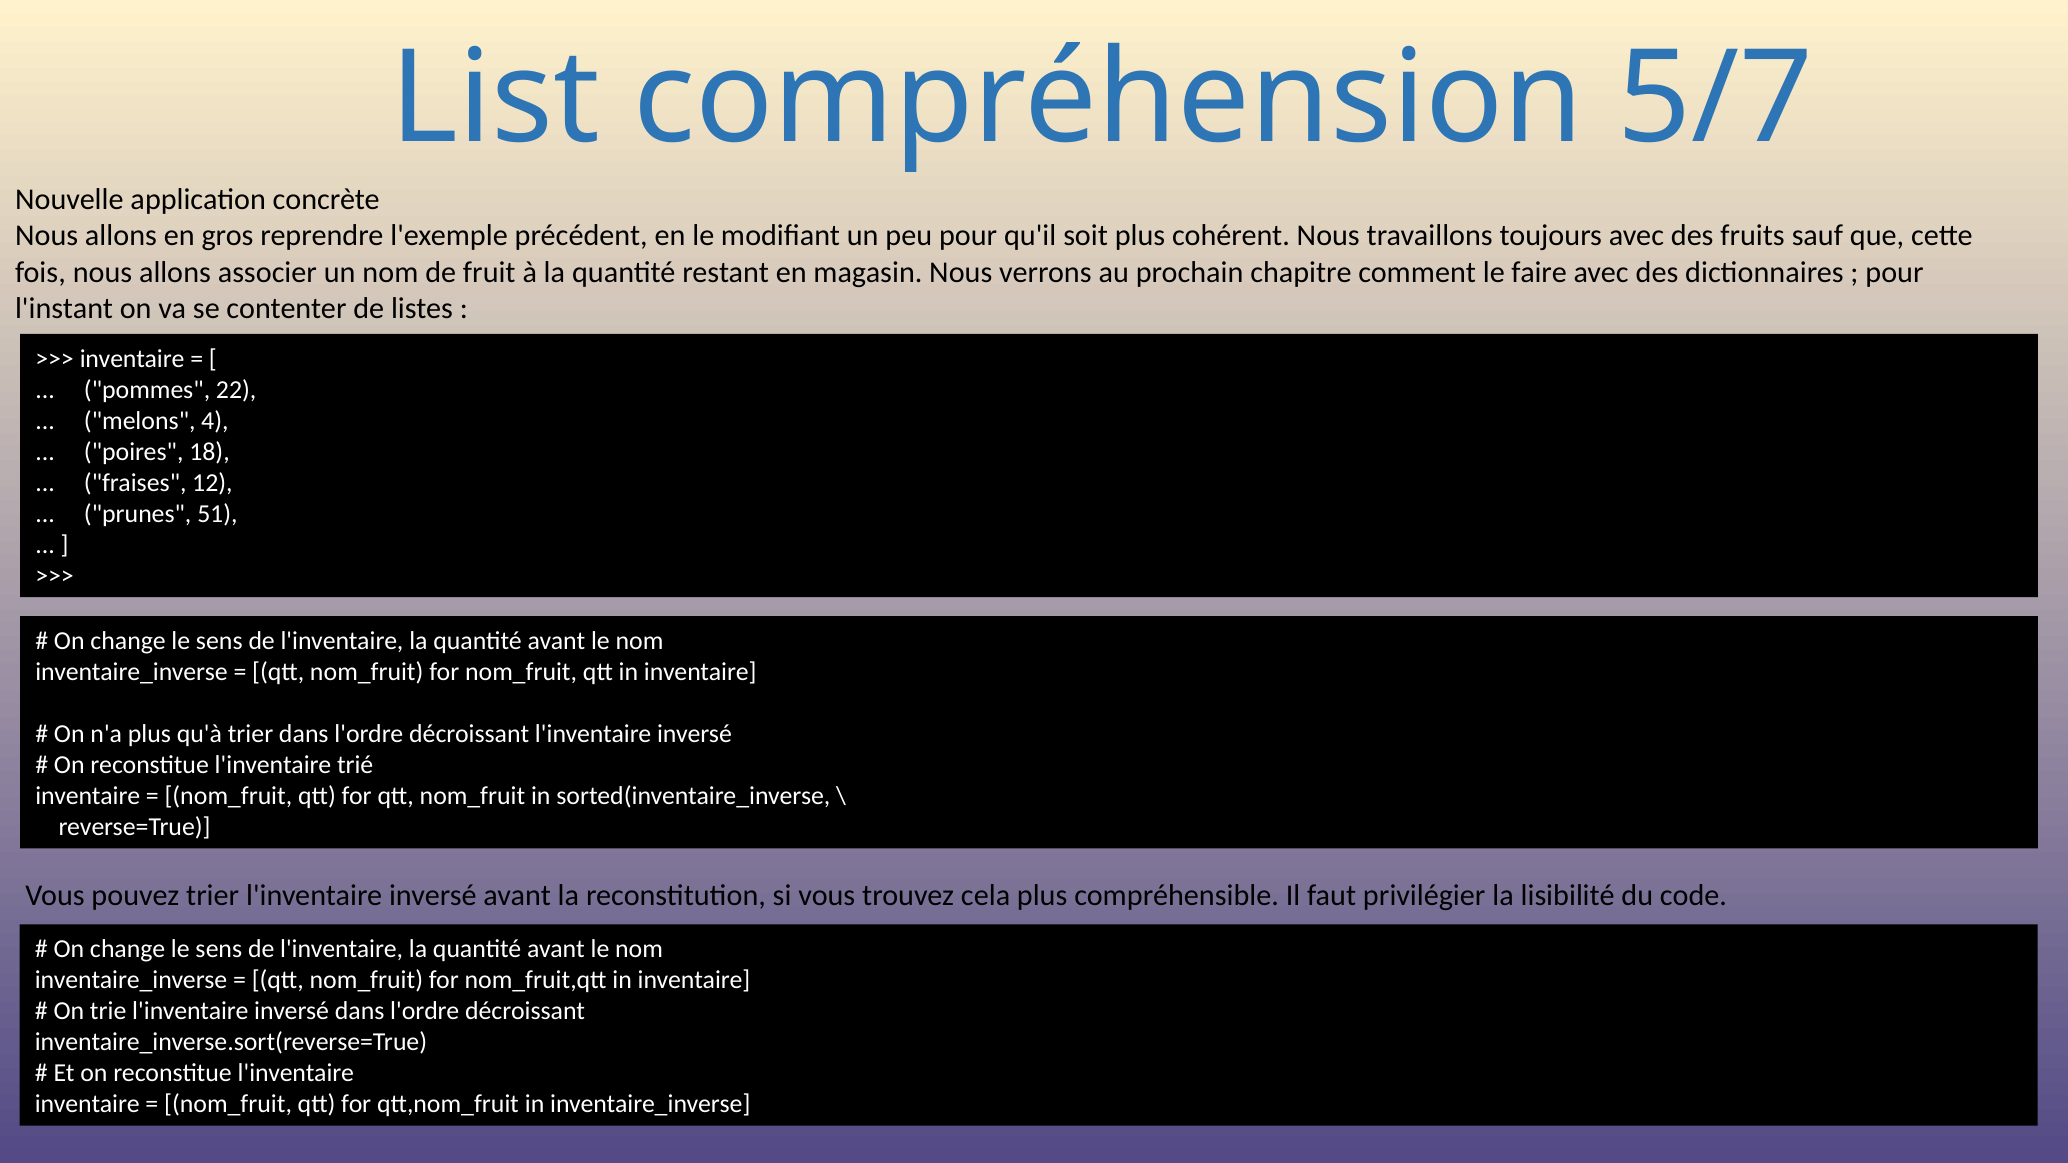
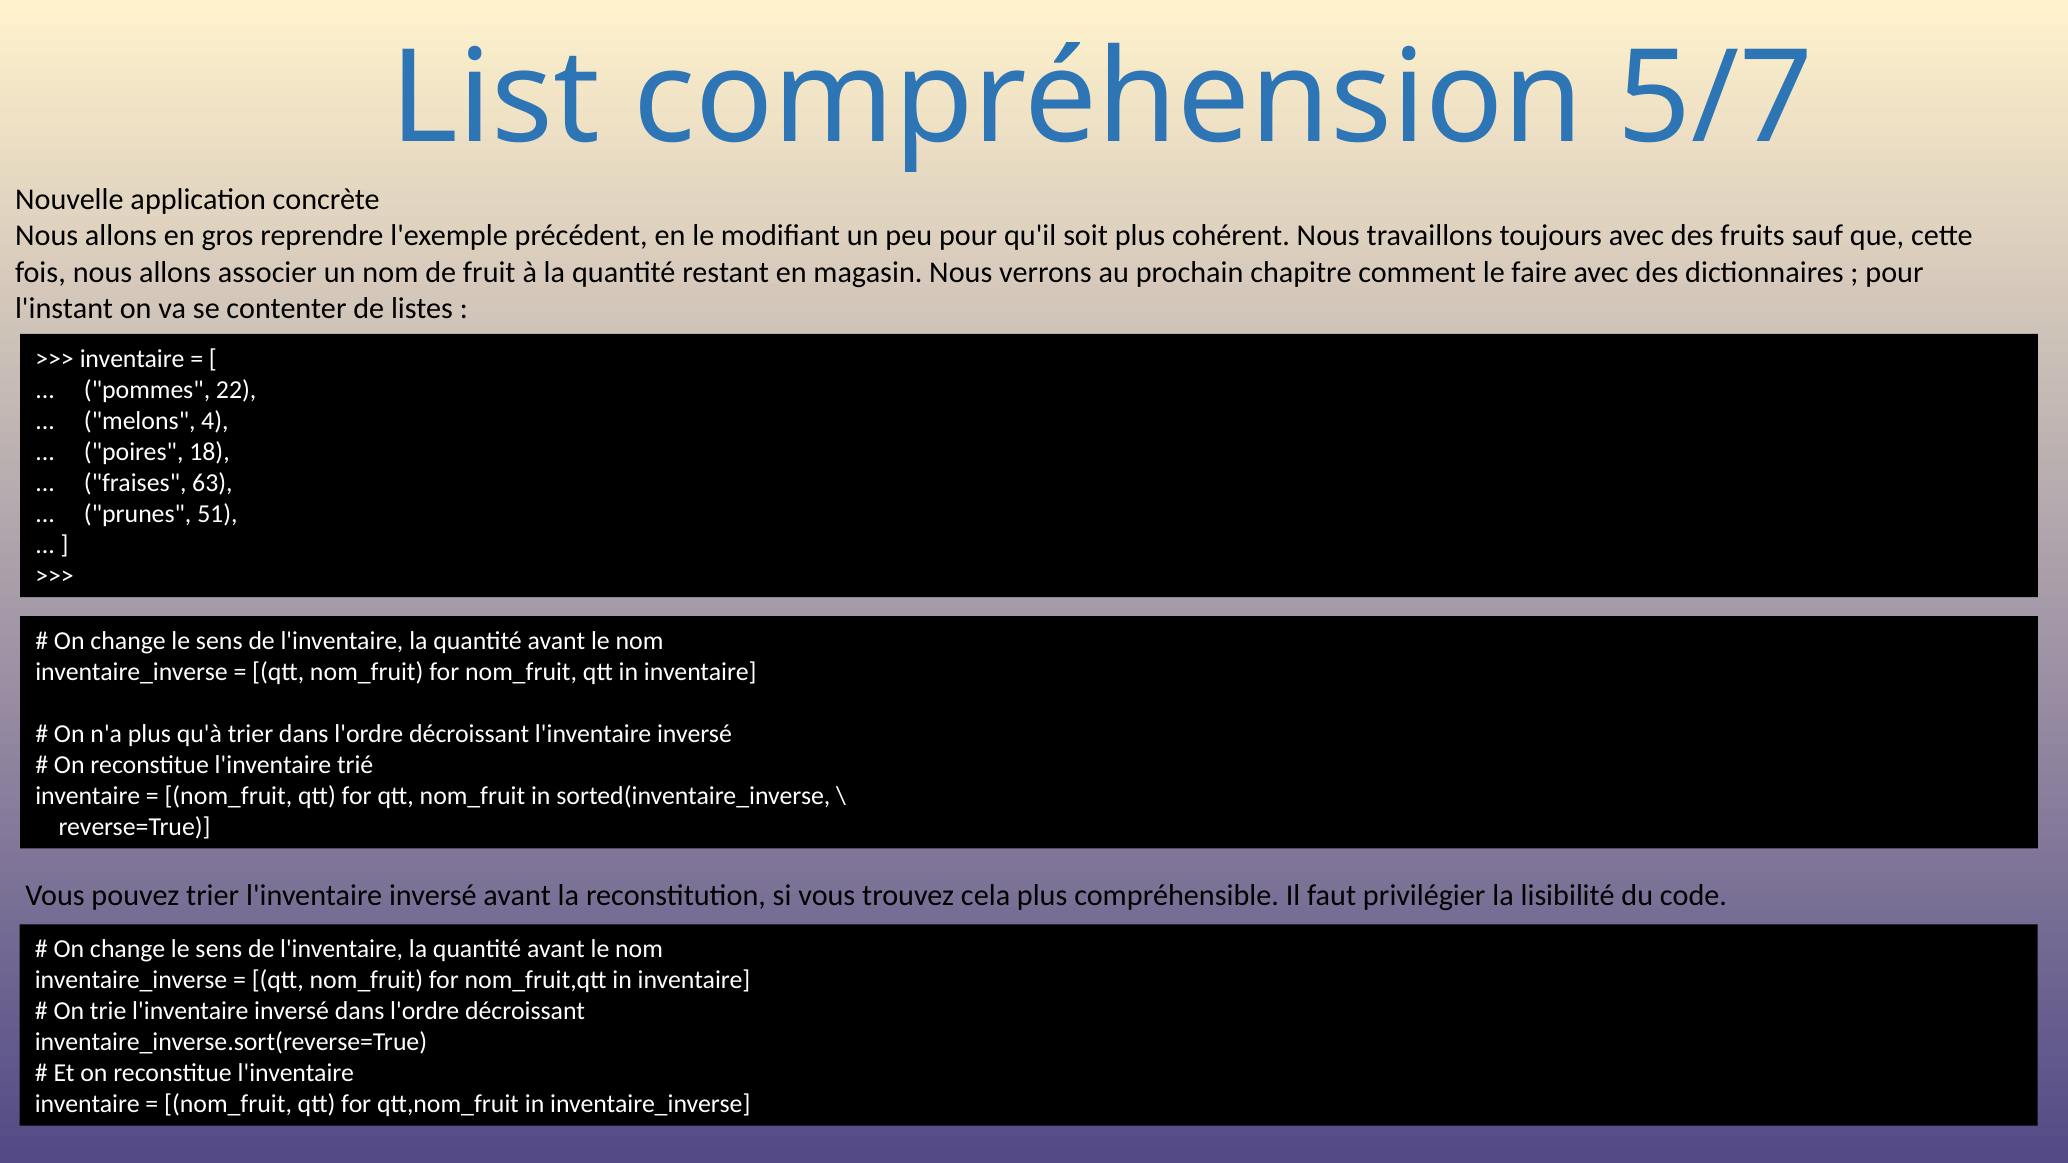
12: 12 -> 63
